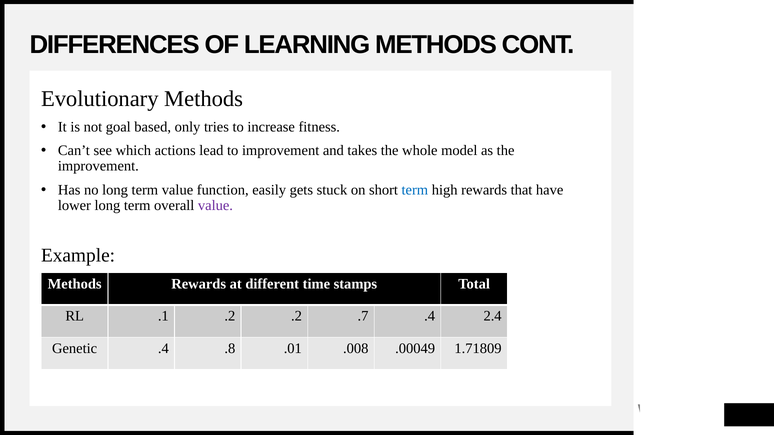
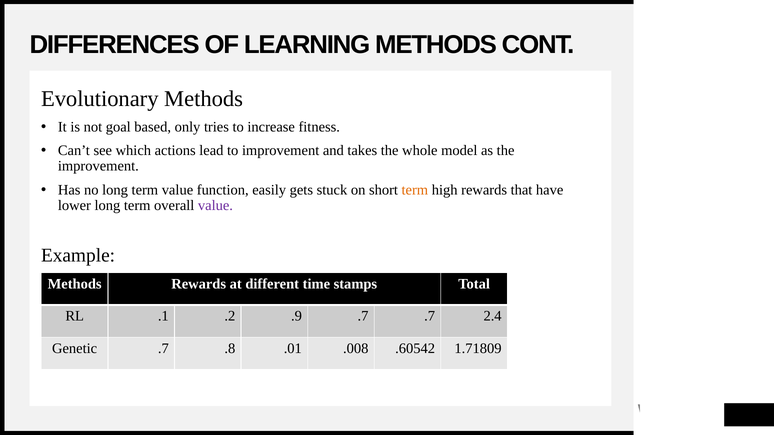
term at (415, 190) colour: blue -> orange
.2 .2: .2 -> .9
.7 .4: .4 -> .7
Genetic .4: .4 -> .7
.00049: .00049 -> .60542
